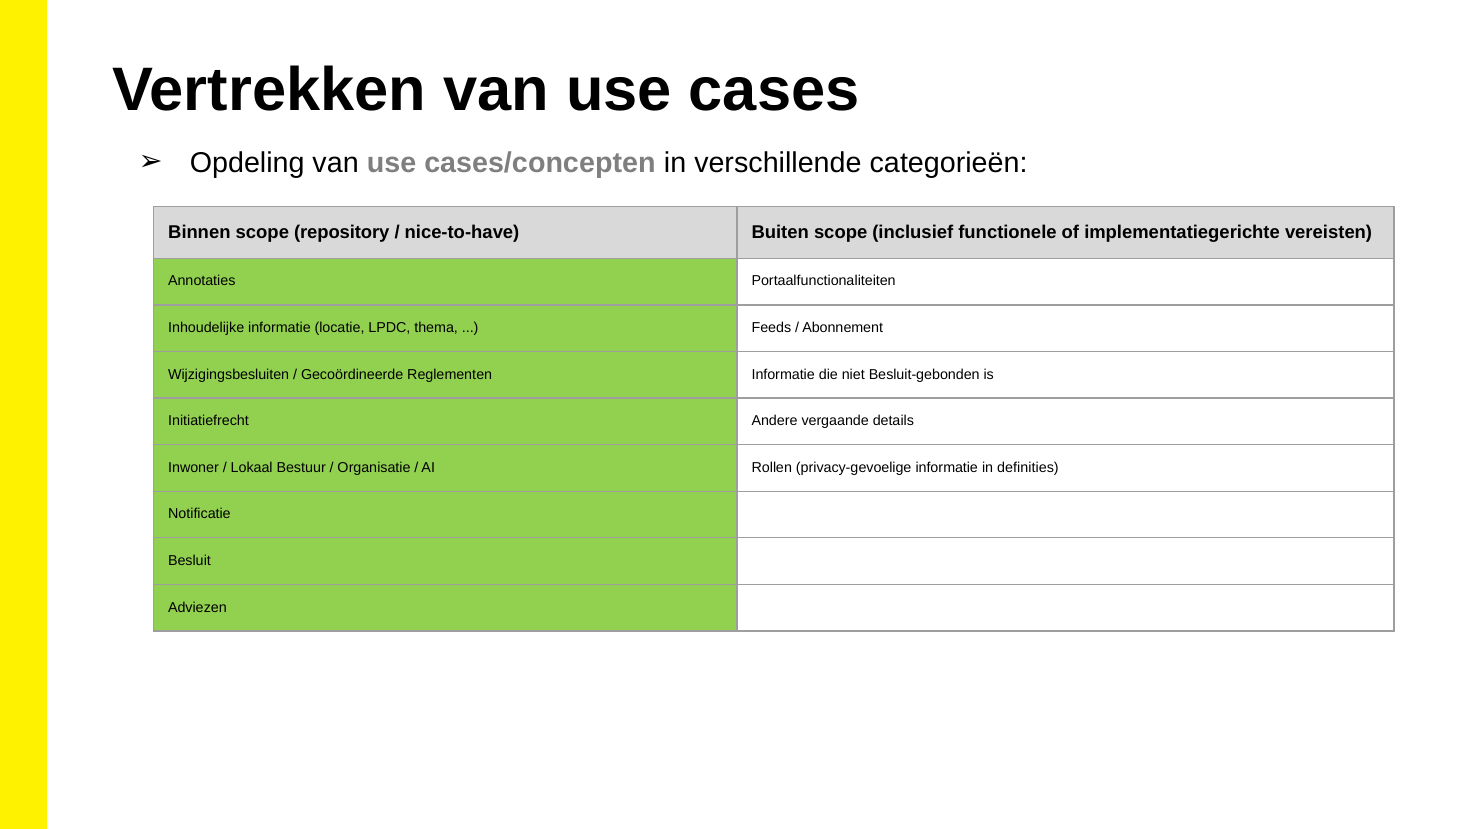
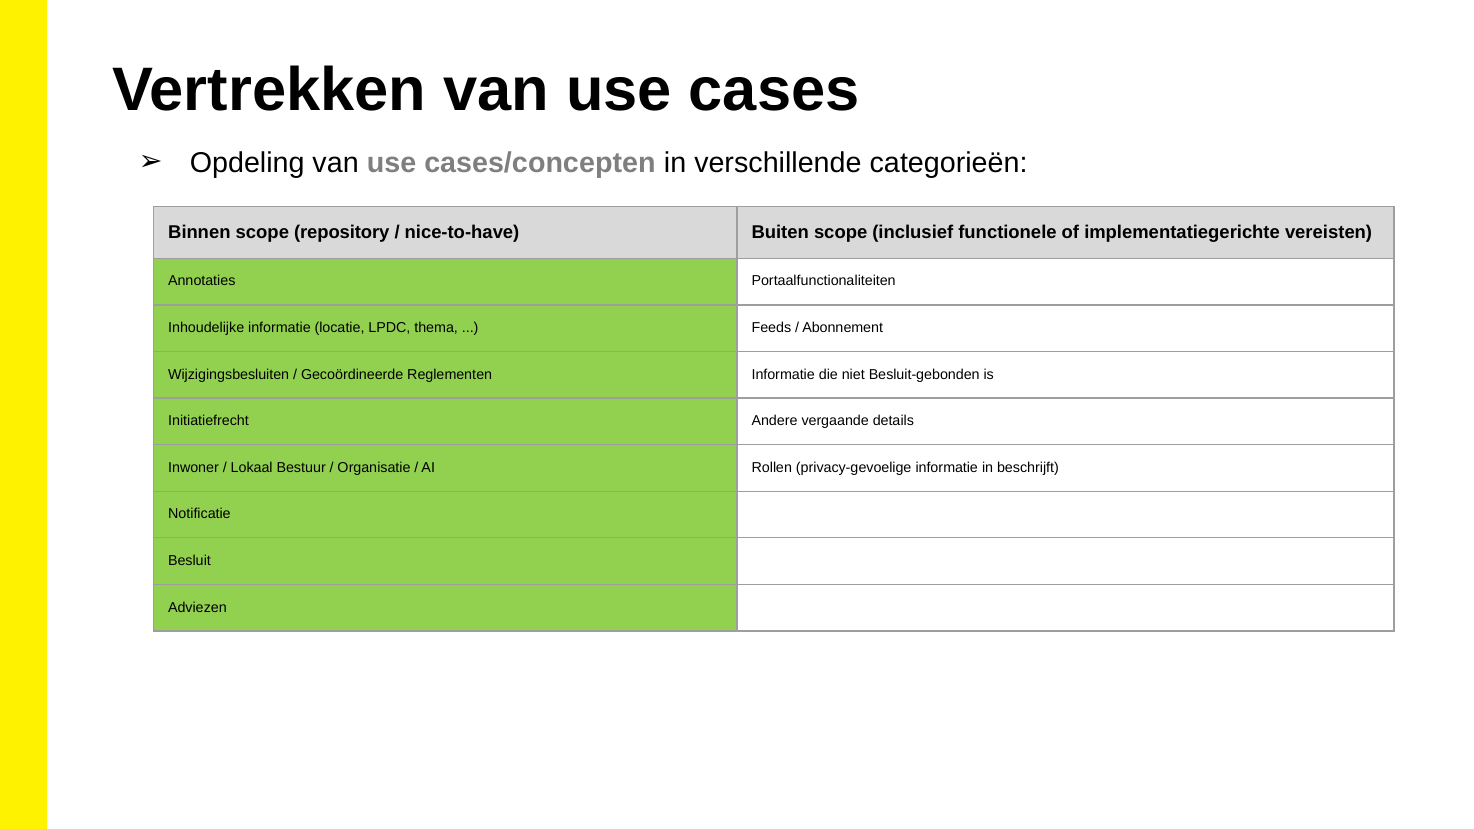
definities: definities -> beschrijft
